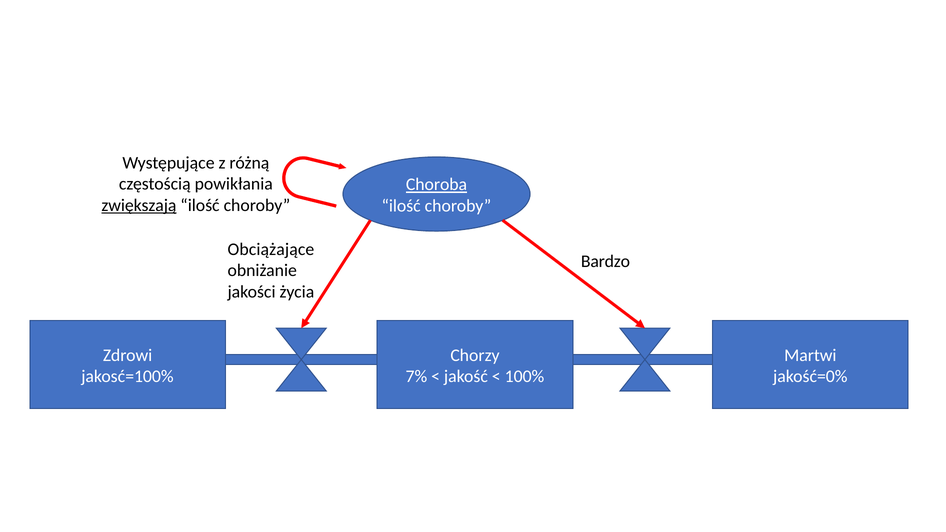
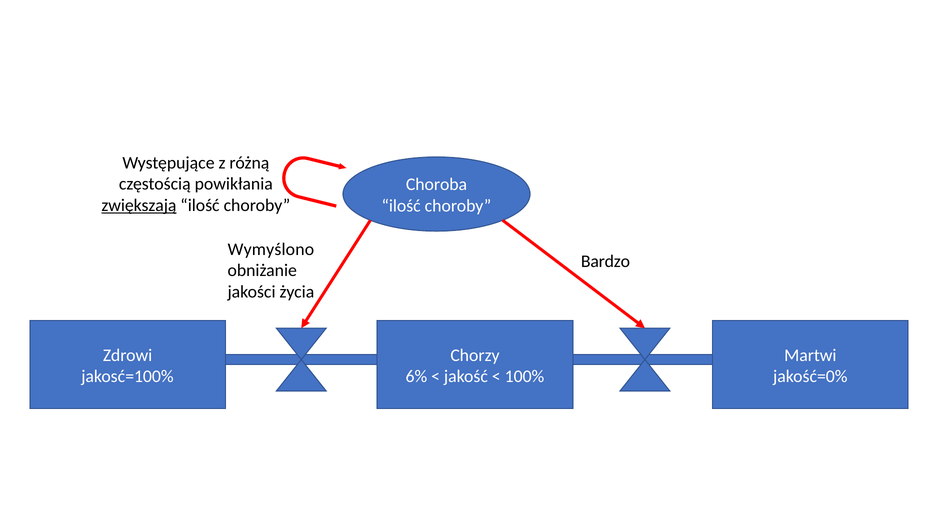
Choroba underline: present -> none
Obciążające: Obciążające -> Wymyślono
7%: 7% -> 6%
